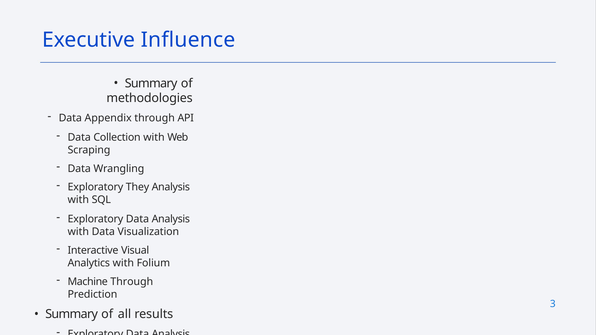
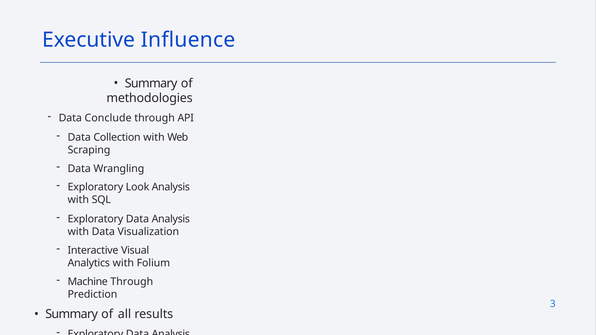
Appendix: Appendix -> Conclude
They: They -> Look
